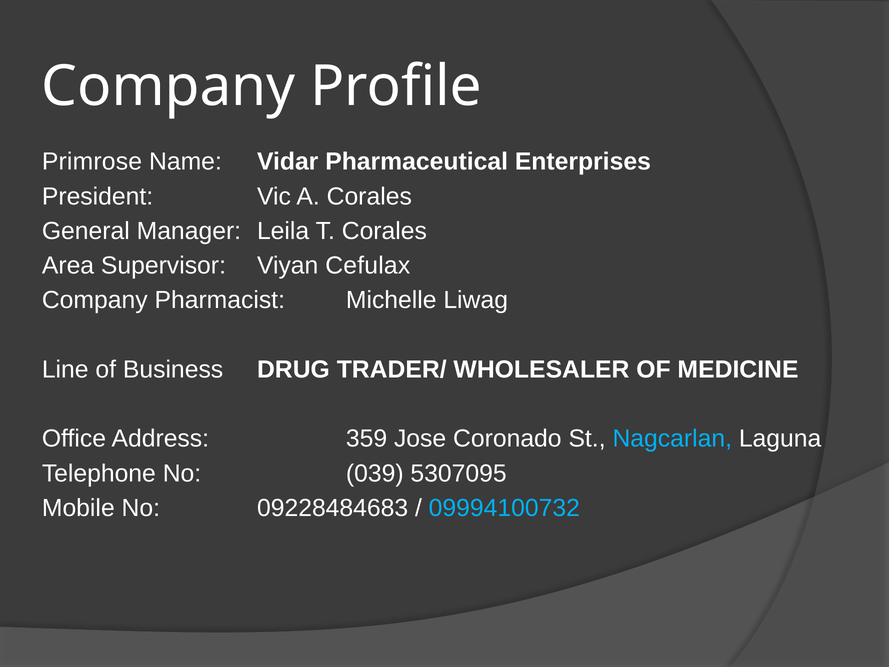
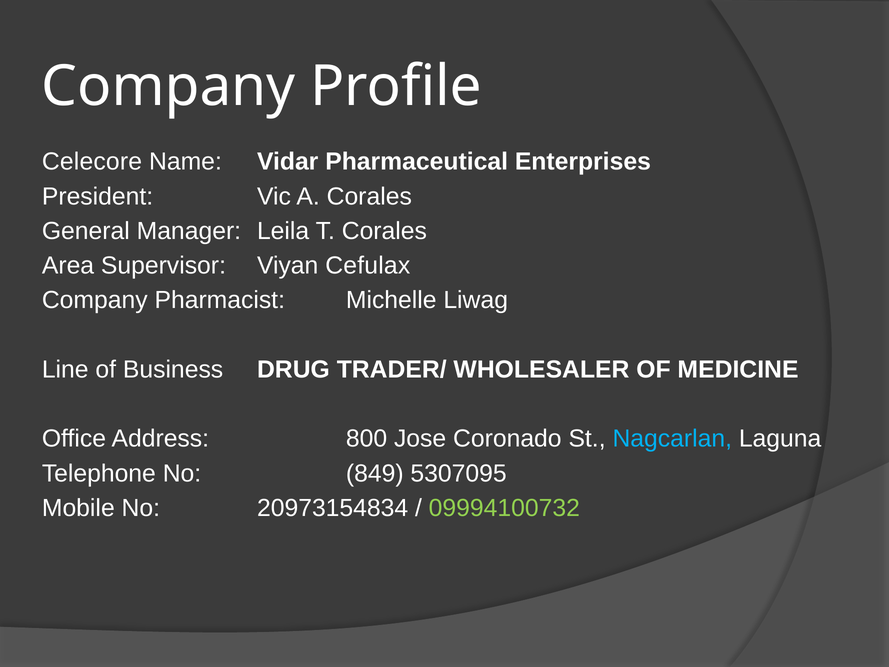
Primrose: Primrose -> Celecore
359: 359 -> 800
039: 039 -> 849
09228484683: 09228484683 -> 20973154834
09994100732 colour: light blue -> light green
